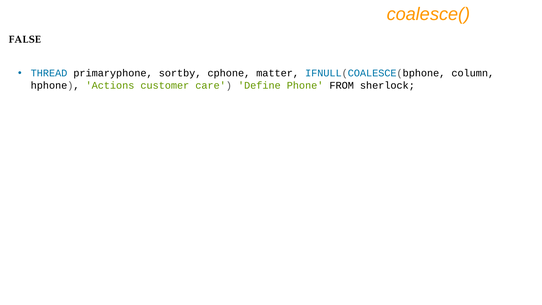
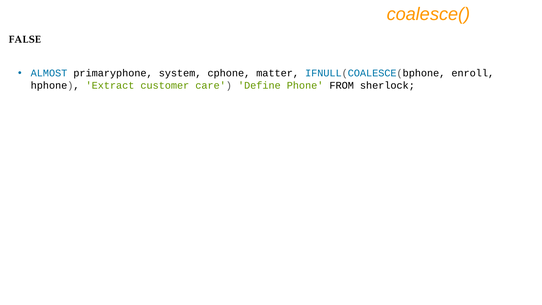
THREAD: THREAD -> ALMOST
sortby: sortby -> system
column: column -> enroll
Actions: Actions -> Extract
